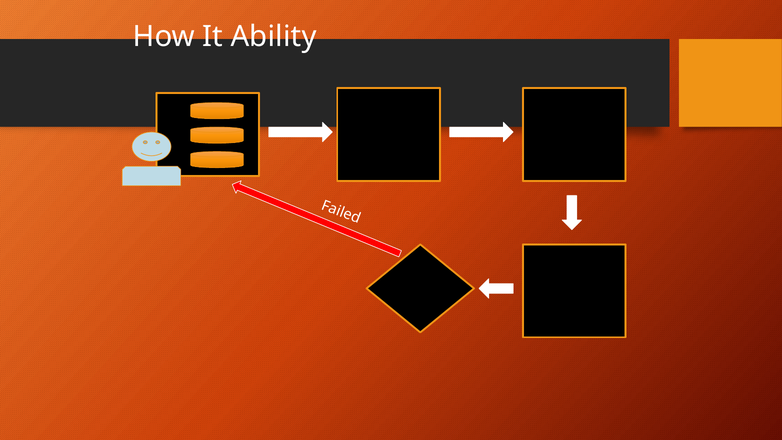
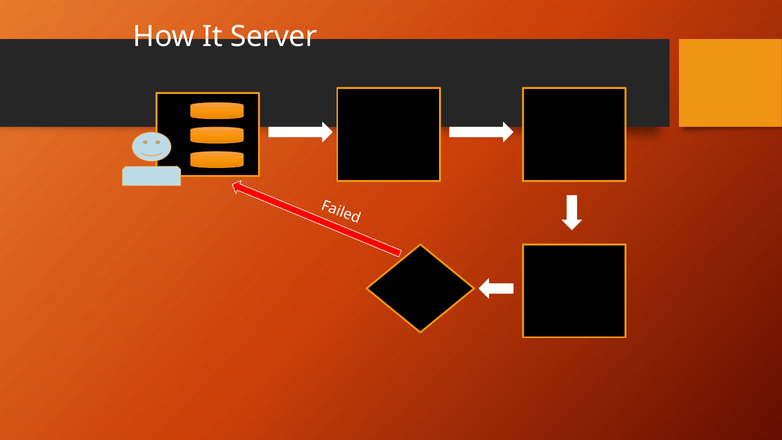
It Ability: Ability -> Server
